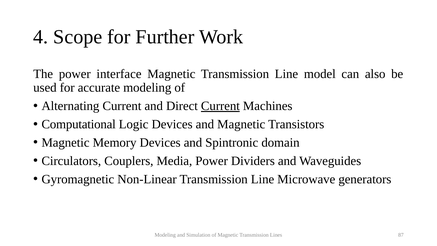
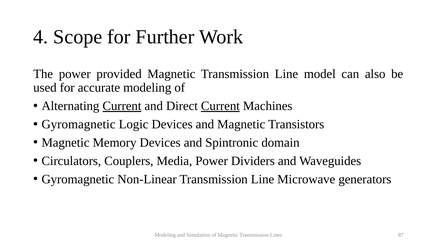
interface: interface -> provided
Current at (122, 106) underline: none -> present
Computational at (79, 124): Computational -> Gyromagnetic
